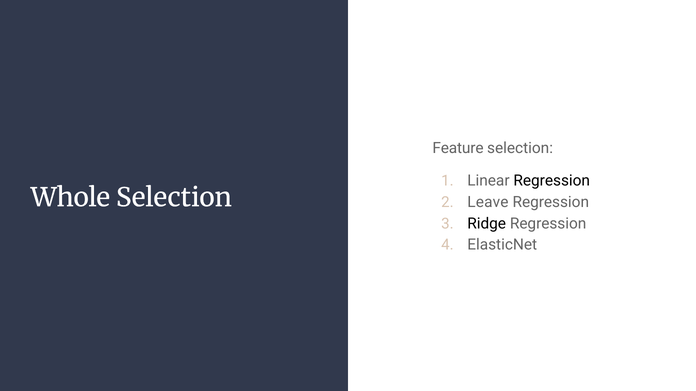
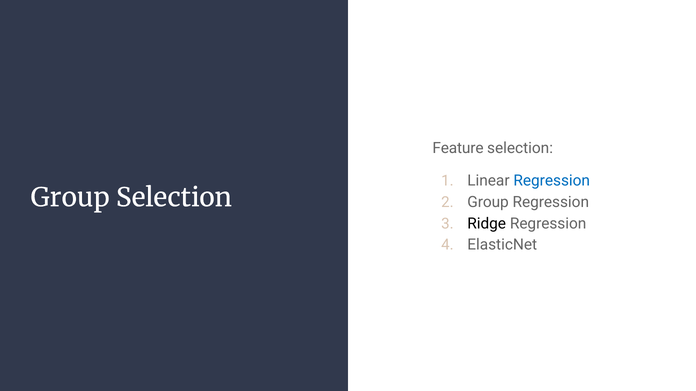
Regression at (552, 181) colour: black -> blue
Whole at (70, 198): Whole -> Group
Leave at (488, 202): Leave -> Group
